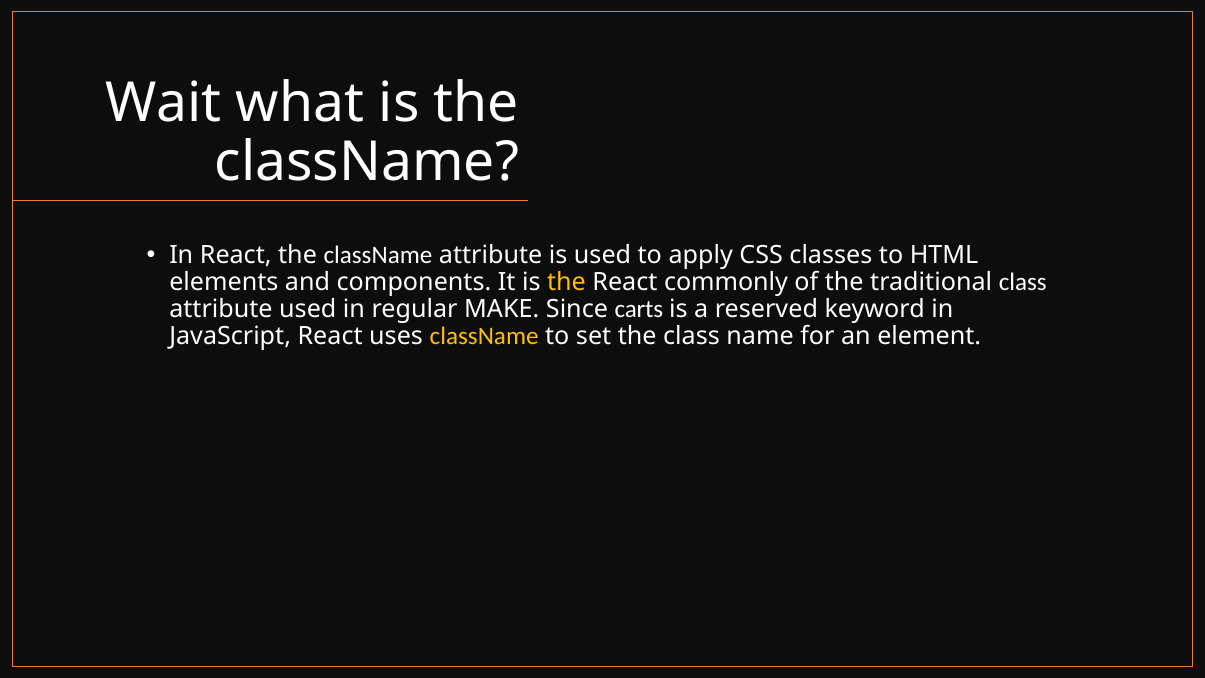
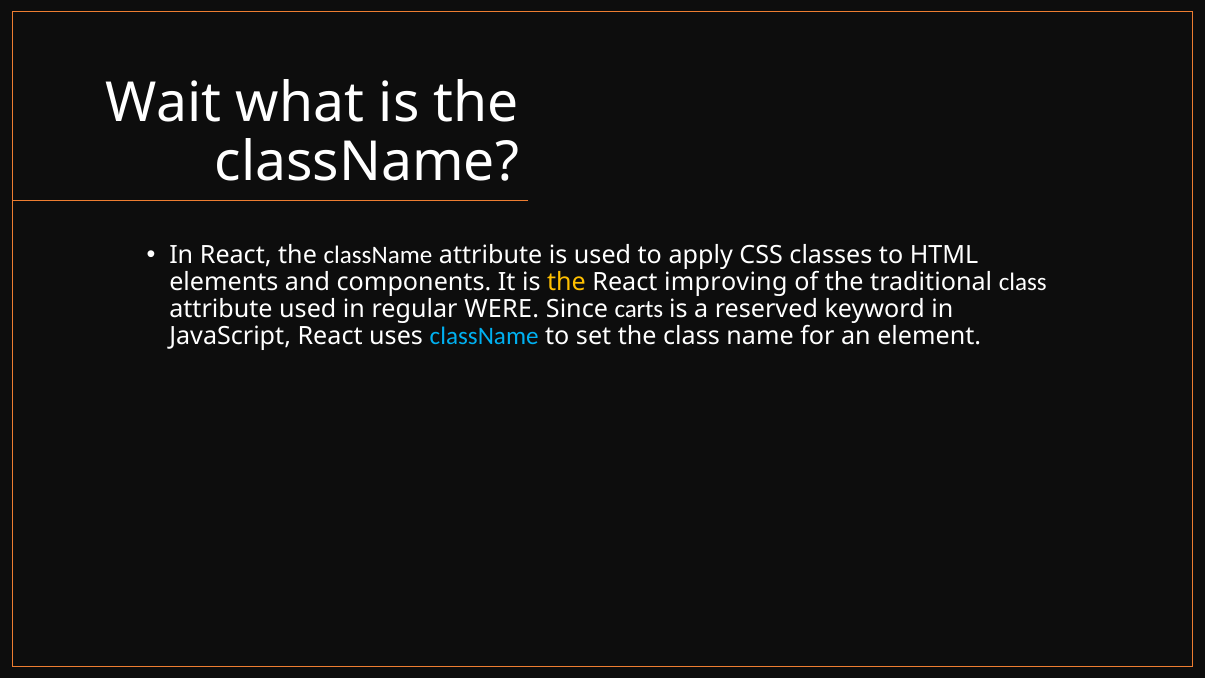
commonly: commonly -> improving
MAKE: MAKE -> WERE
className at (484, 337) colour: yellow -> light blue
